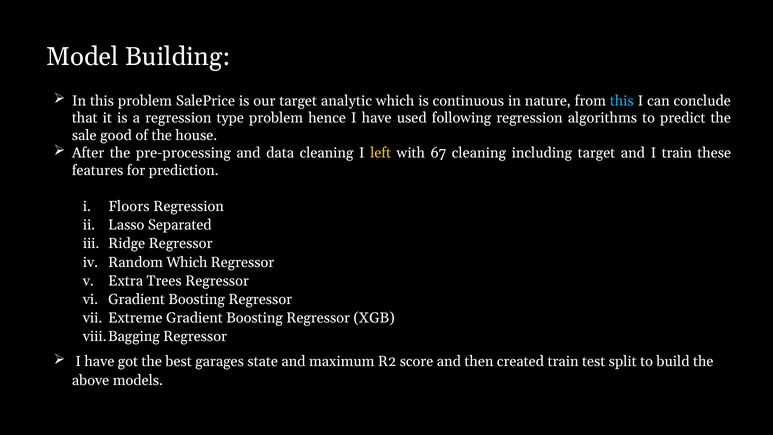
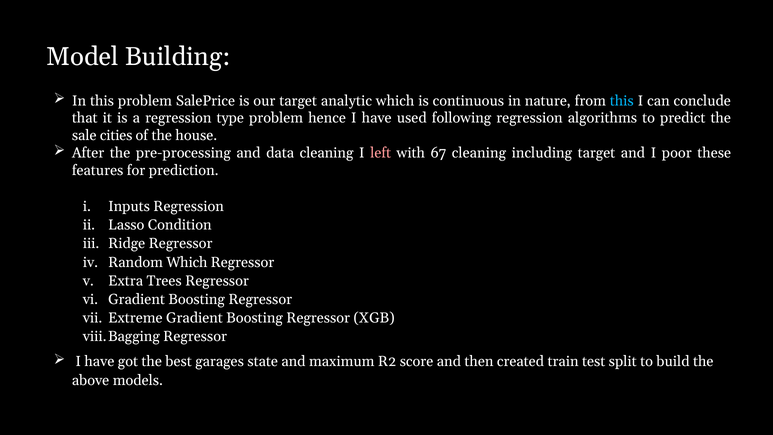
good: good -> cities
left colour: yellow -> pink
I train: train -> poor
Floors: Floors -> Inputs
Separated: Separated -> Condition
